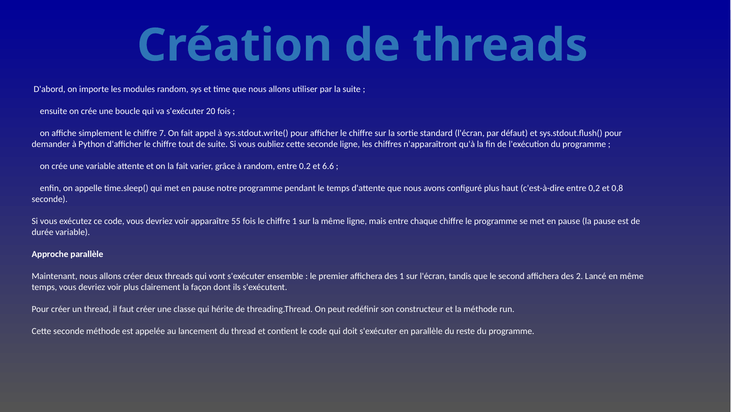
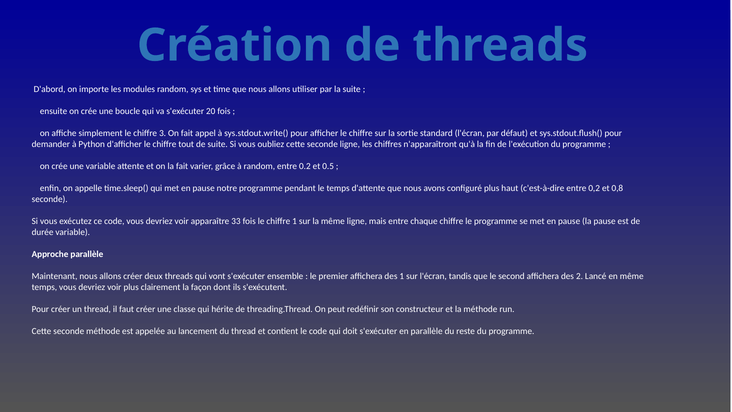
7: 7 -> 3
6.6: 6.6 -> 0.5
55: 55 -> 33
